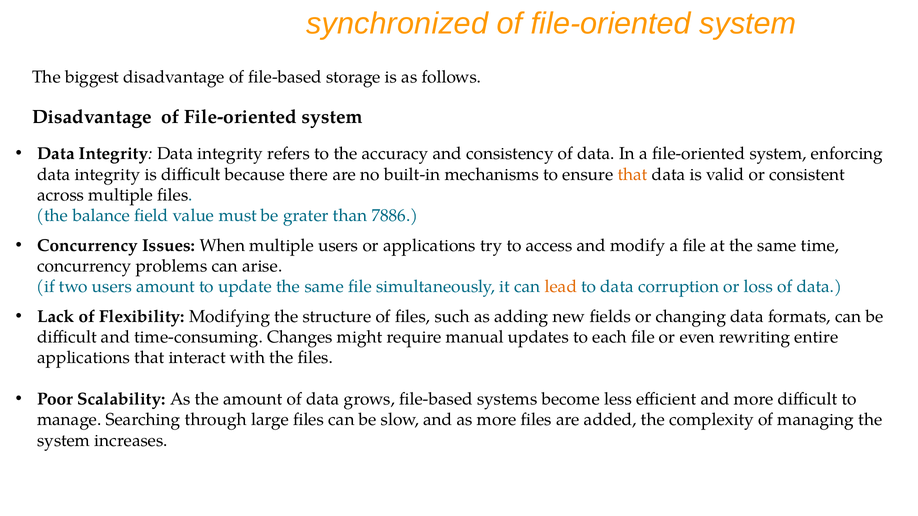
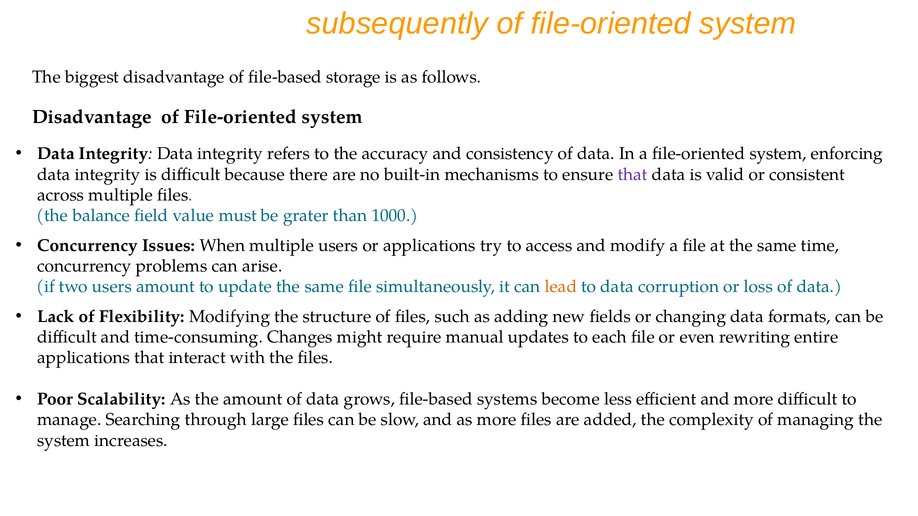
synchronized: synchronized -> subsequently
that at (633, 174) colour: orange -> purple
7886: 7886 -> 1000
